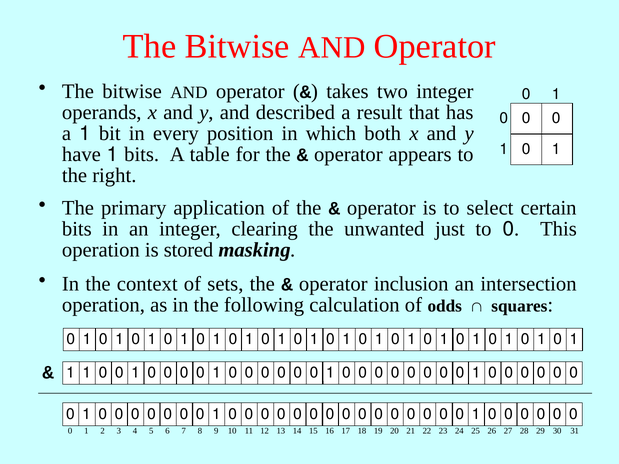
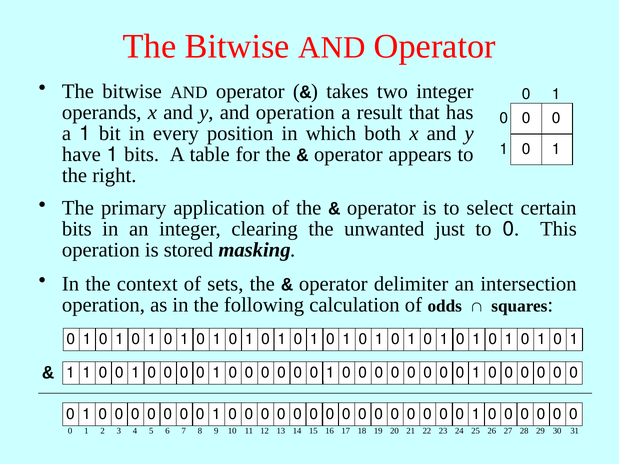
and described: described -> operation
inclusion: inclusion -> delimiter
